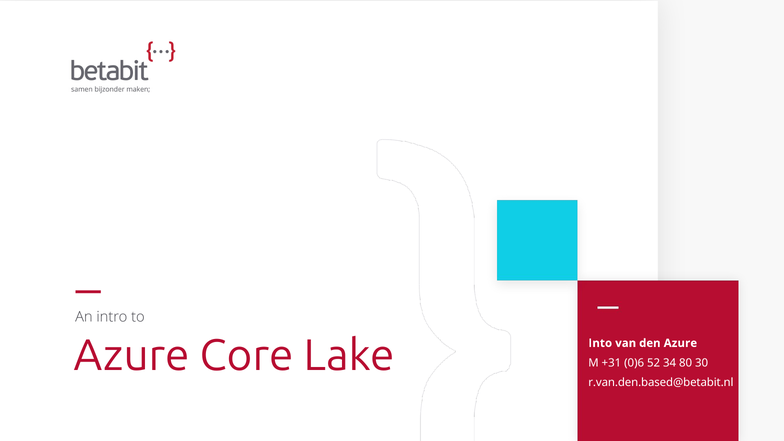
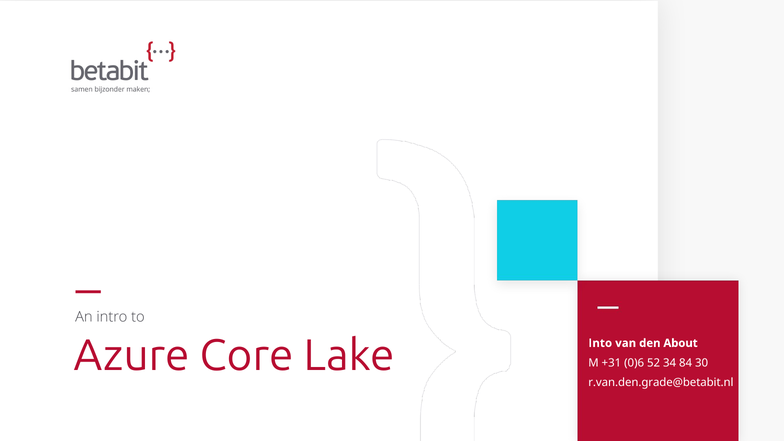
den Azure: Azure -> About
80: 80 -> 84
r.van.den.based@betabit.nl: r.van.den.based@betabit.nl -> r.van.den.grade@betabit.nl
